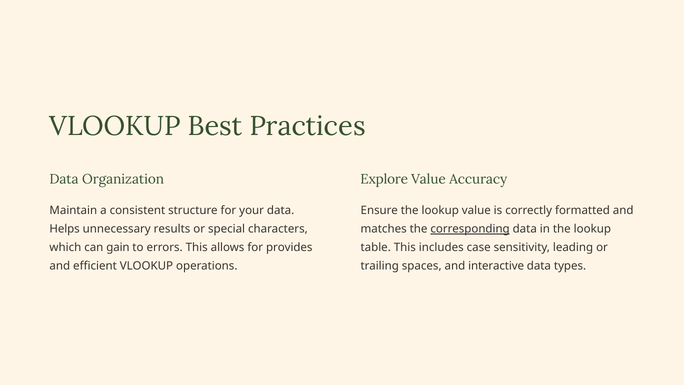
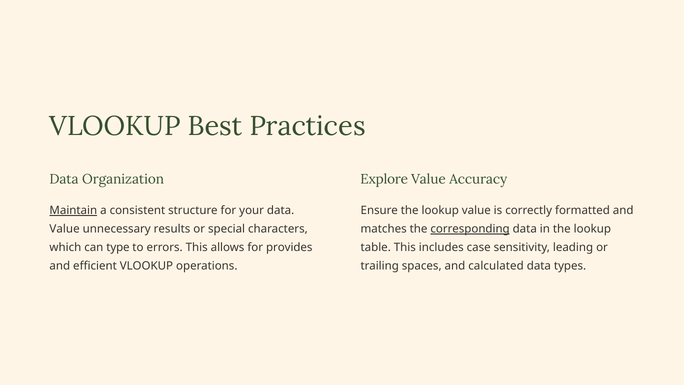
Maintain underline: none -> present
Helps at (65, 229): Helps -> Value
gain: gain -> type
interactive: interactive -> calculated
